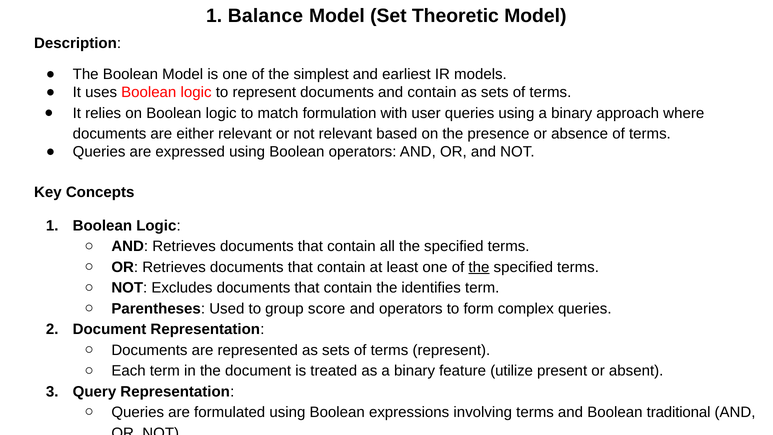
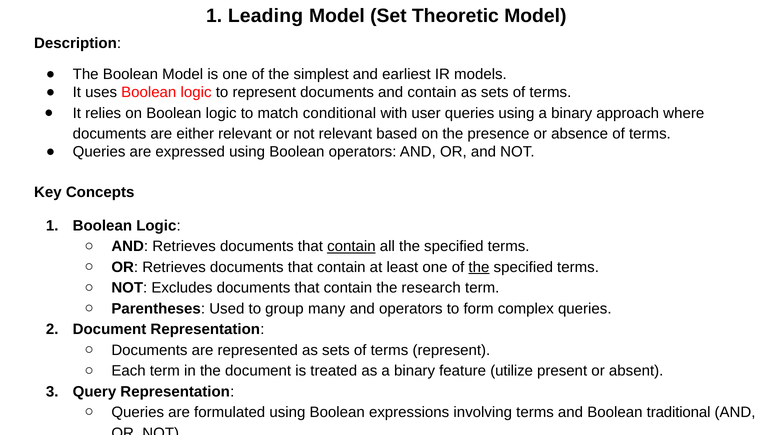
Balance: Balance -> Leading
formulation: formulation -> conditional
contain at (351, 246) underline: none -> present
identifies: identifies -> research
score: score -> many
